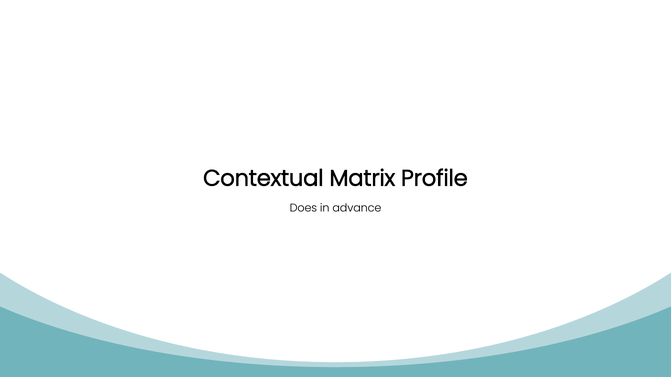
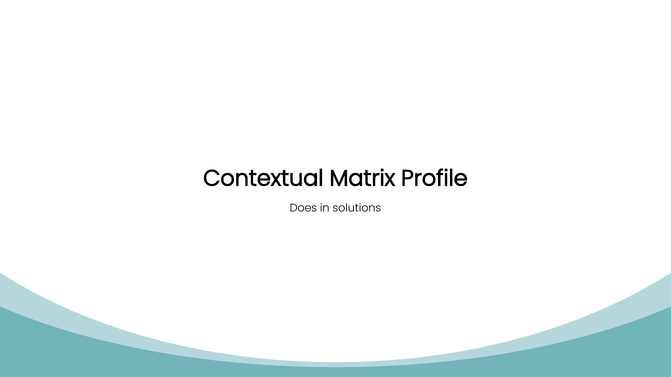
advance: advance -> solutions
